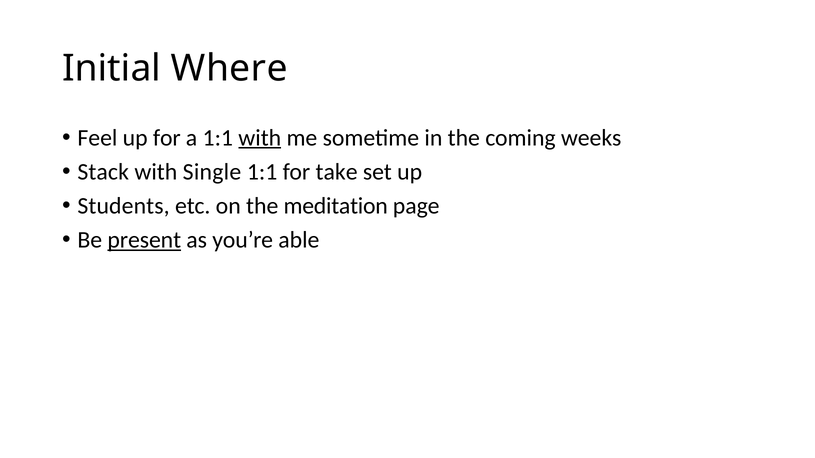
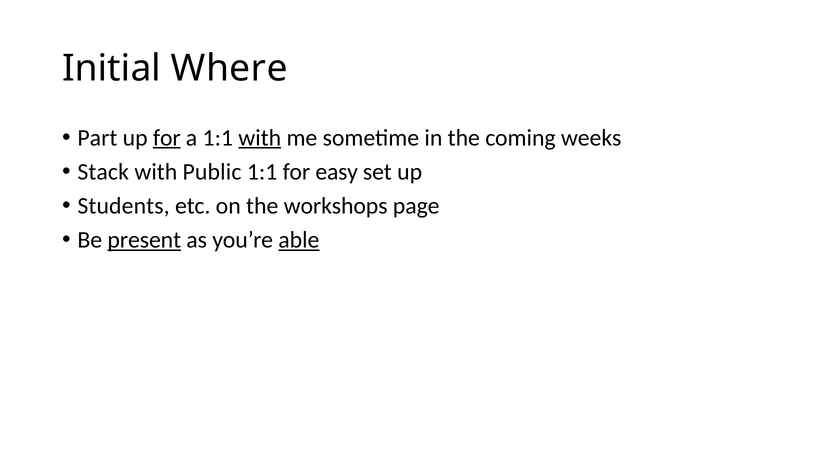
Feel: Feel -> Part
for at (167, 138) underline: none -> present
Single: Single -> Public
take: take -> easy
meditation: meditation -> workshops
able underline: none -> present
